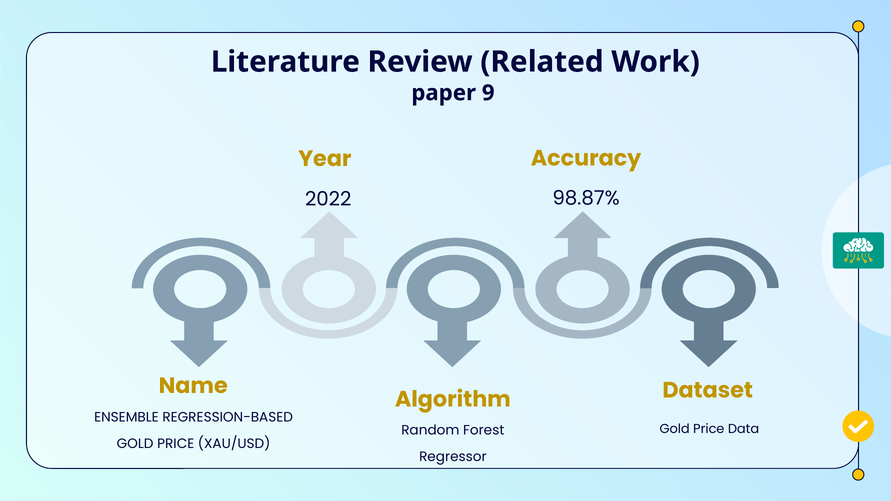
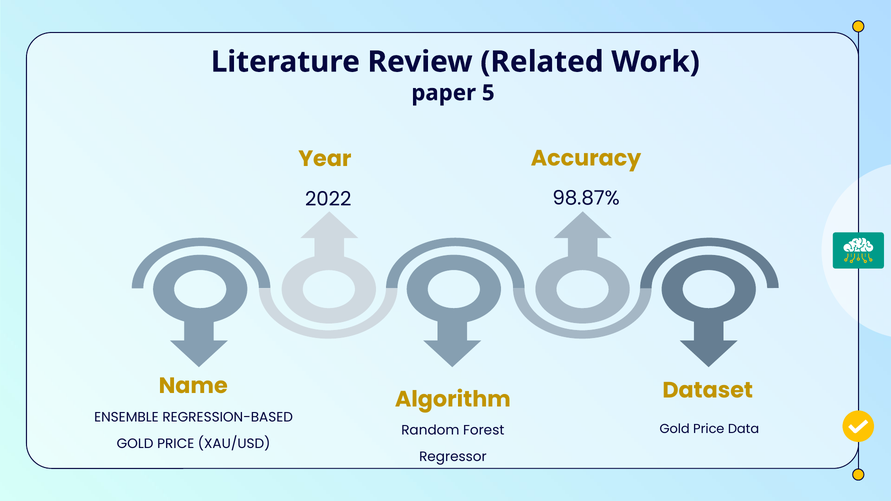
9: 9 -> 5
